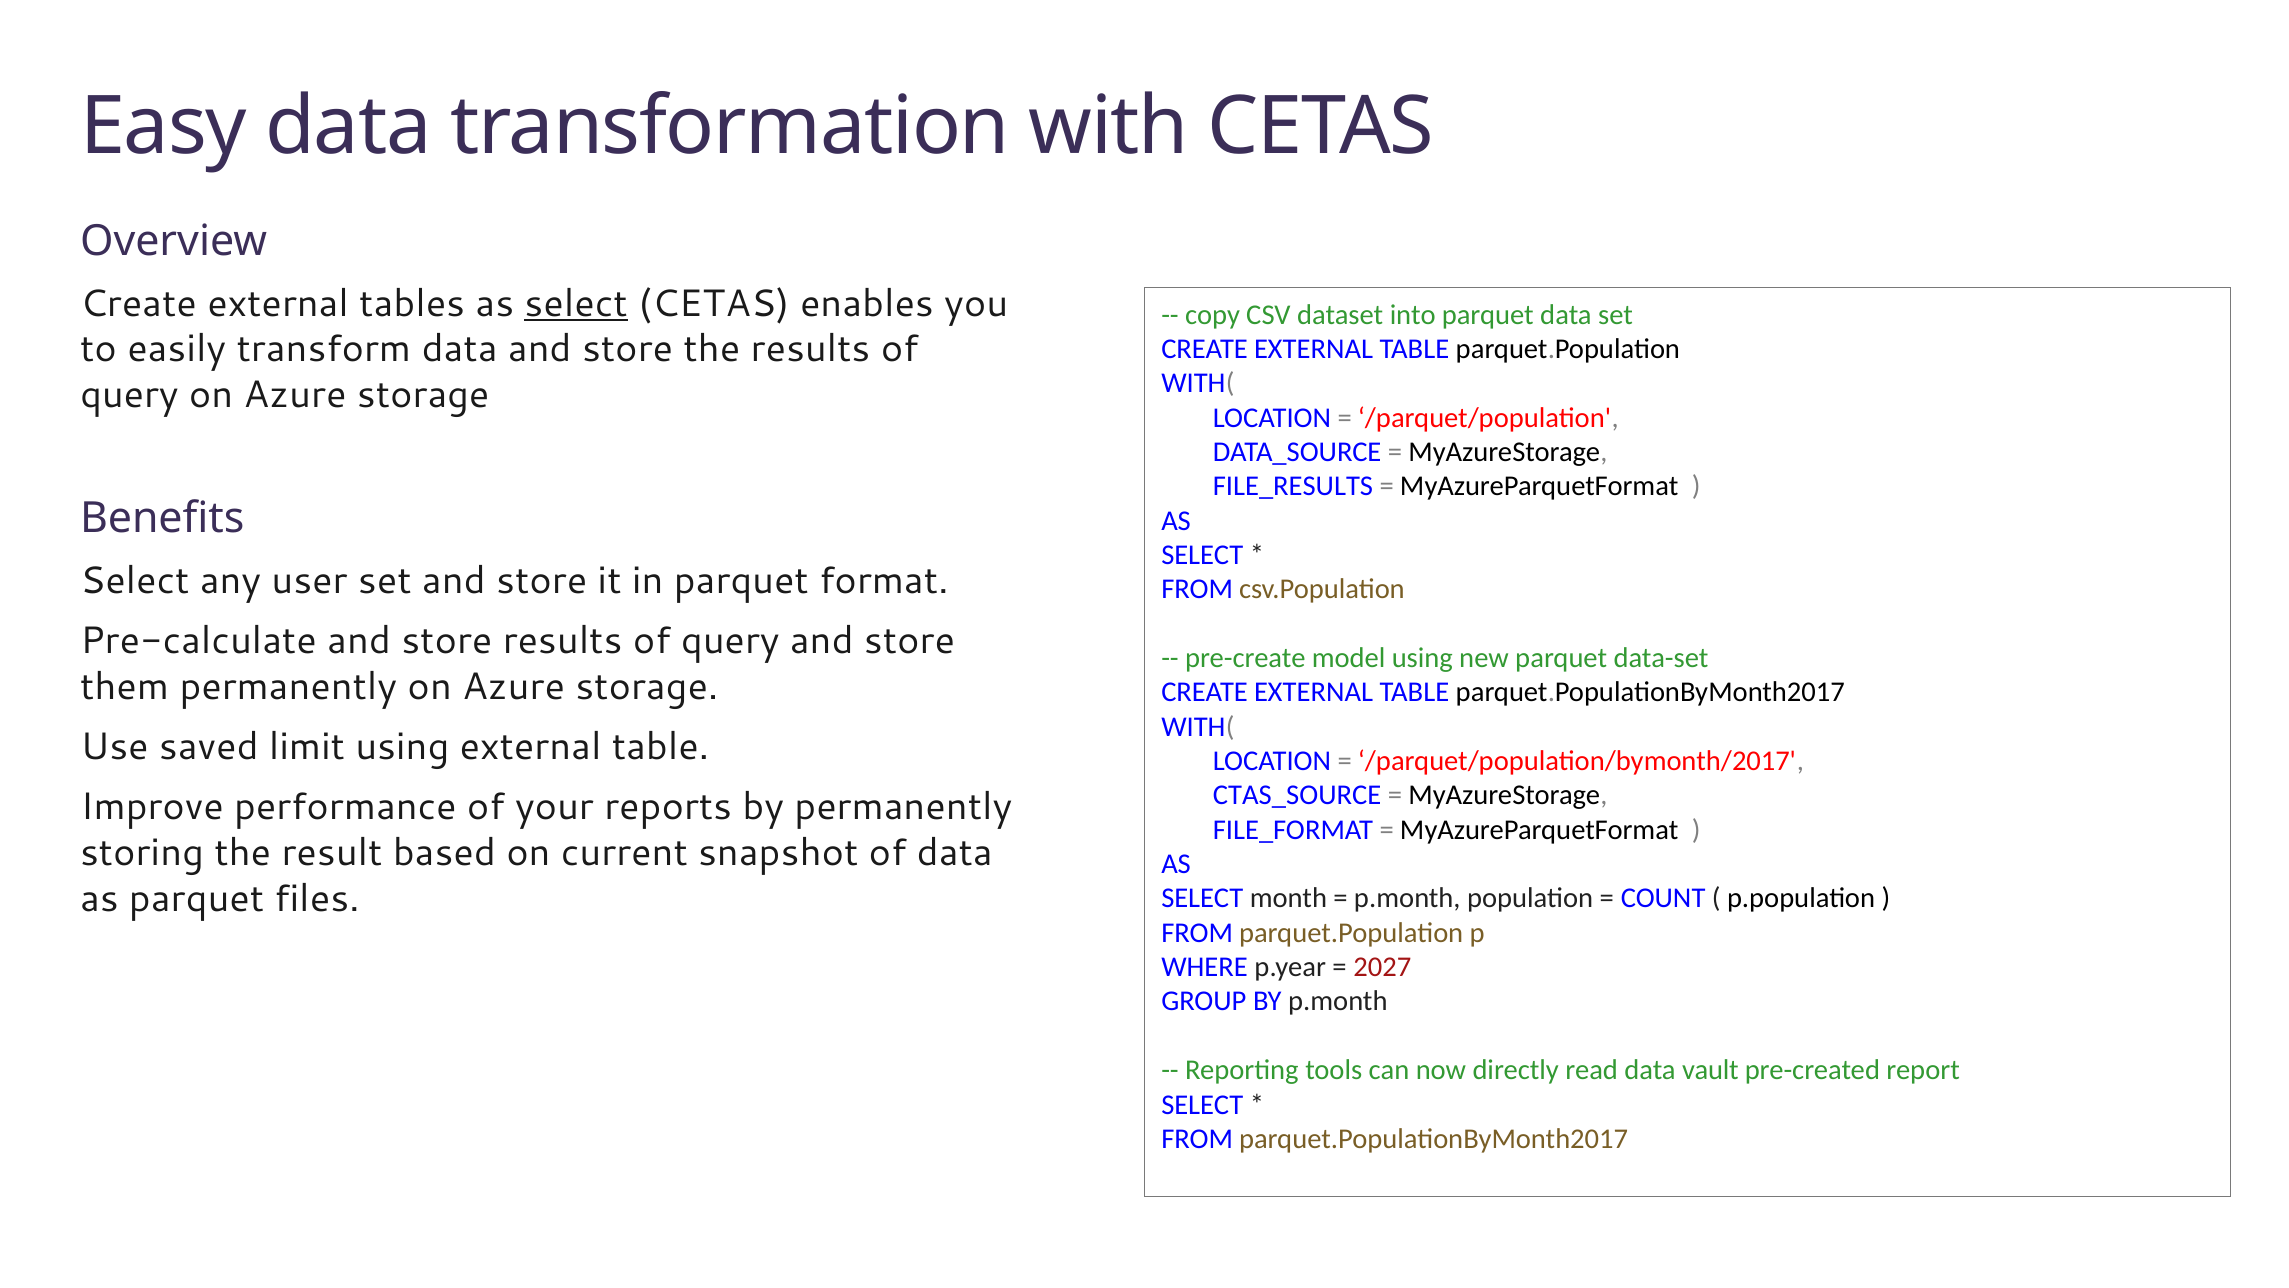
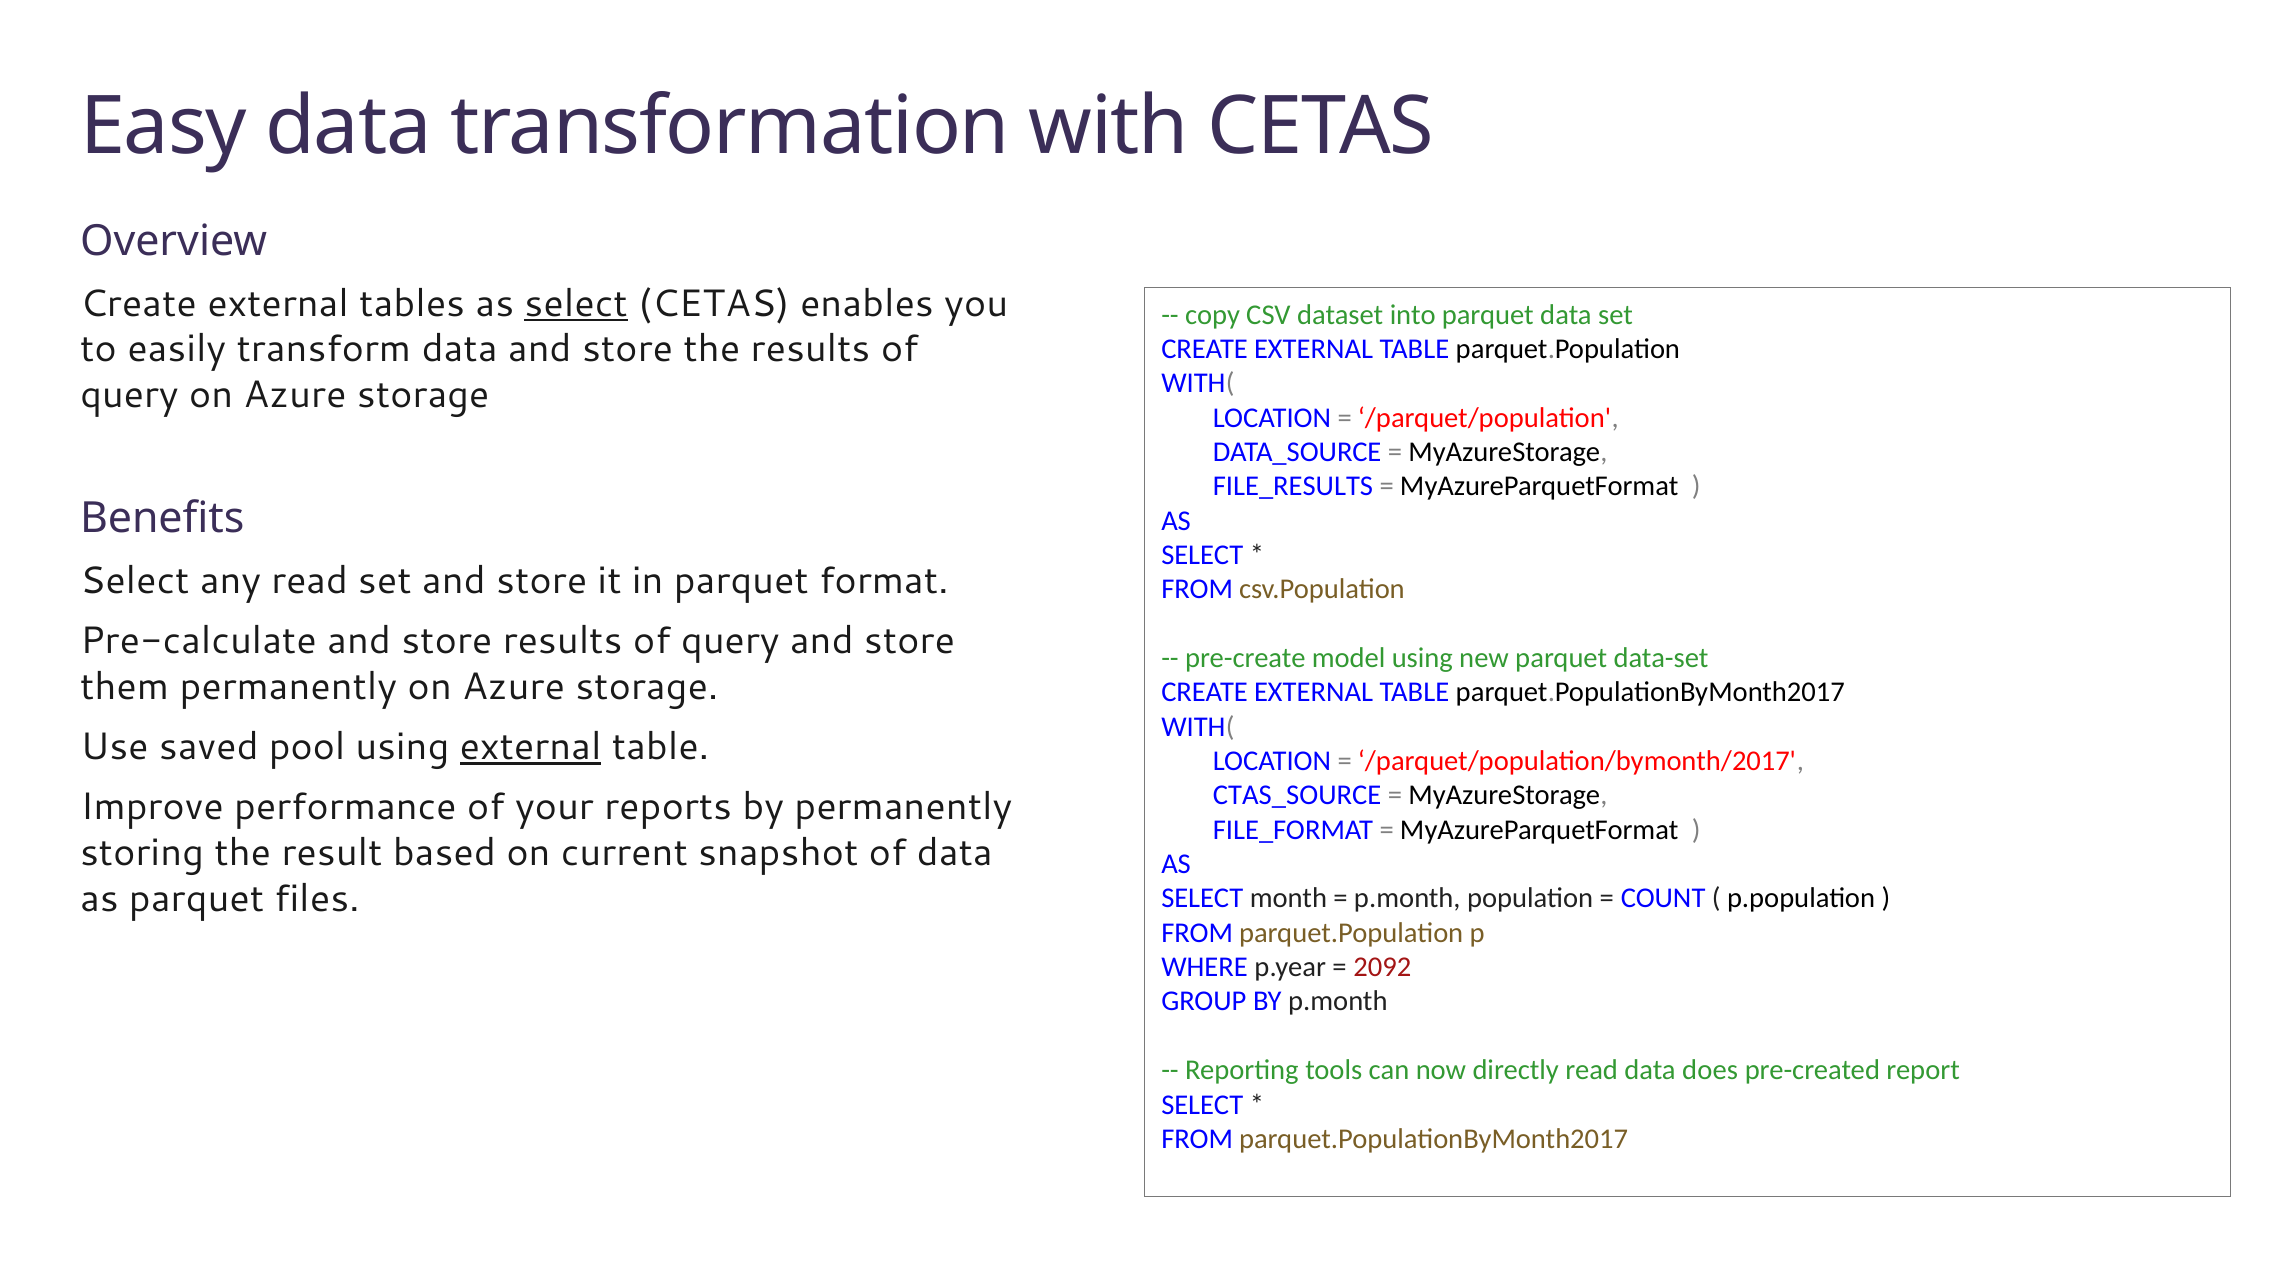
any user: user -> read
limit: limit -> pool
external at (531, 747) underline: none -> present
2027: 2027 -> 2092
vault: vault -> does
